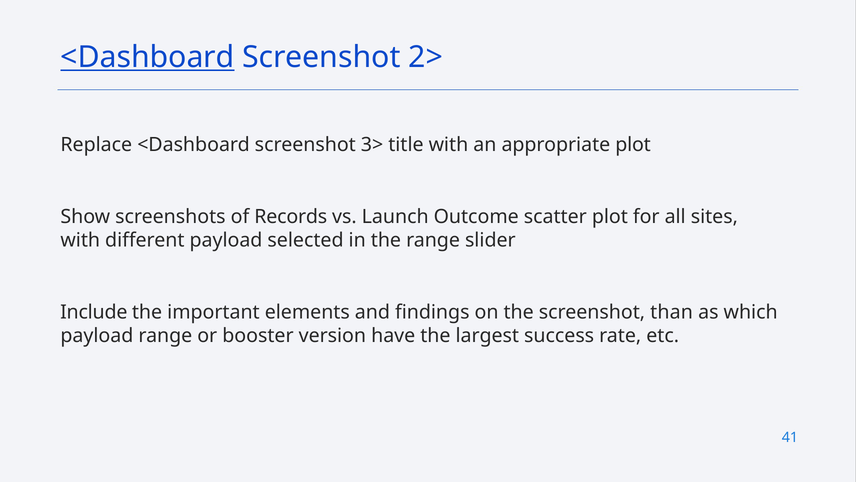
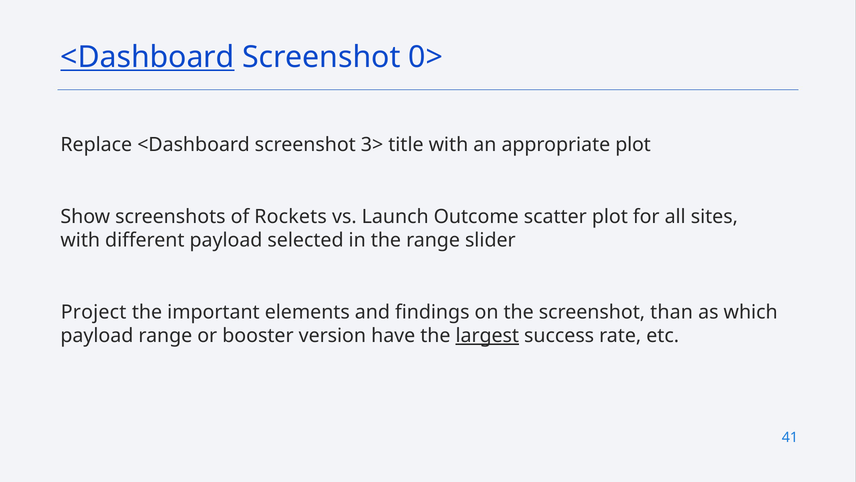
2>: 2> -> 0>
Records: Records -> Rockets
Include: Include -> Project
largest underline: none -> present
